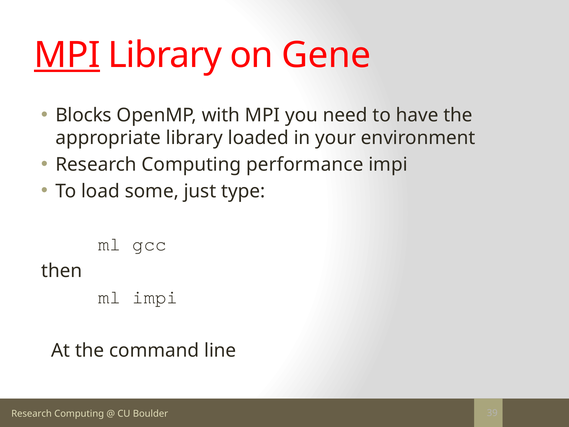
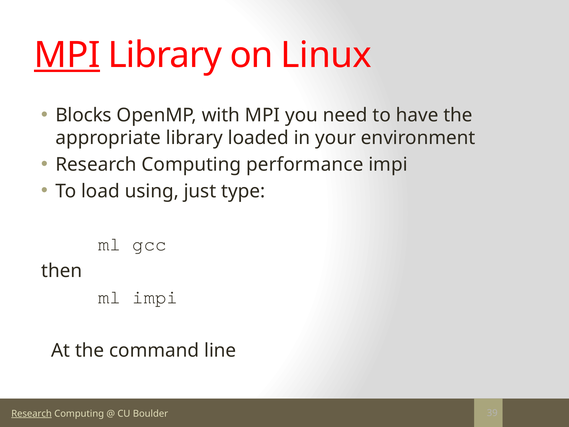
Gene: Gene -> Linux
some: some -> using
Research at (32, 413) underline: none -> present
